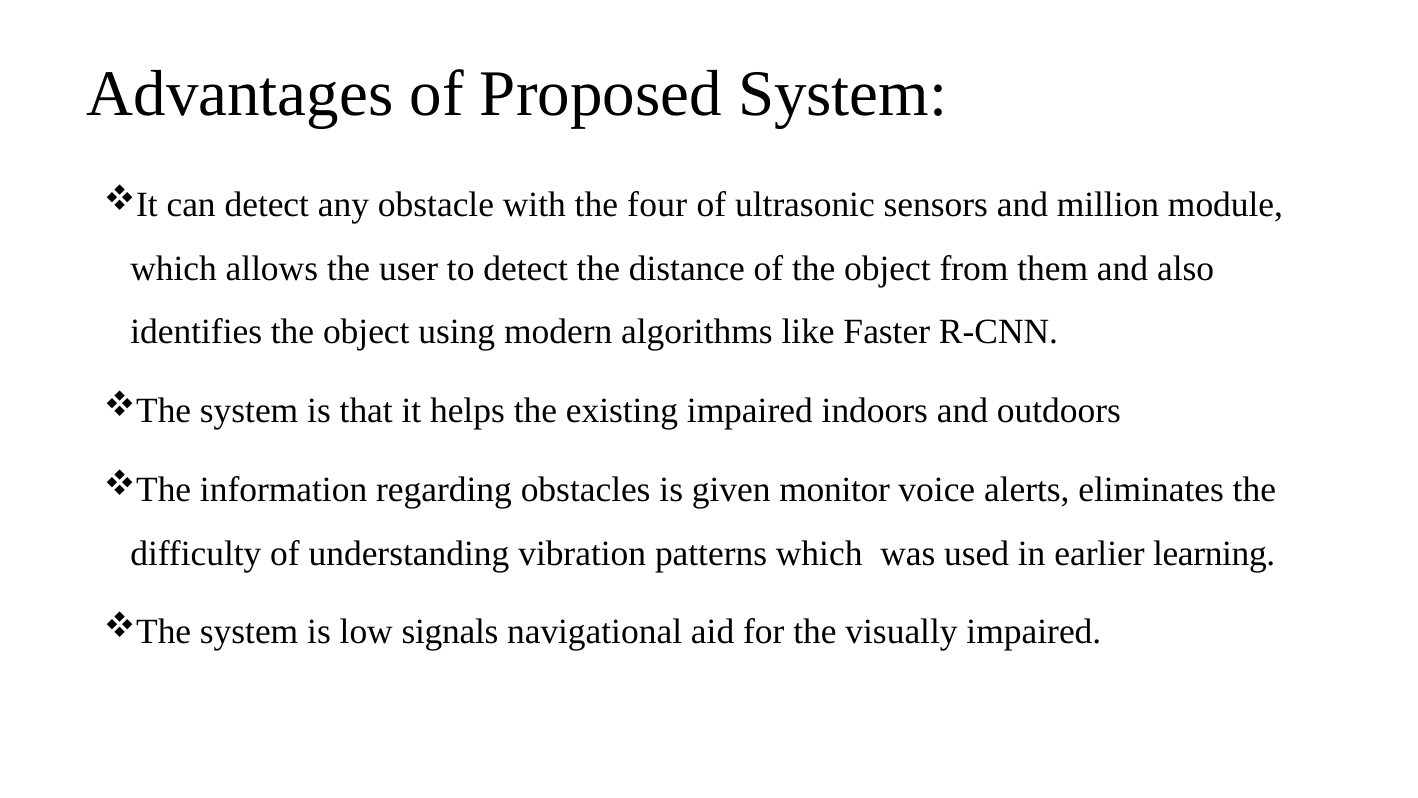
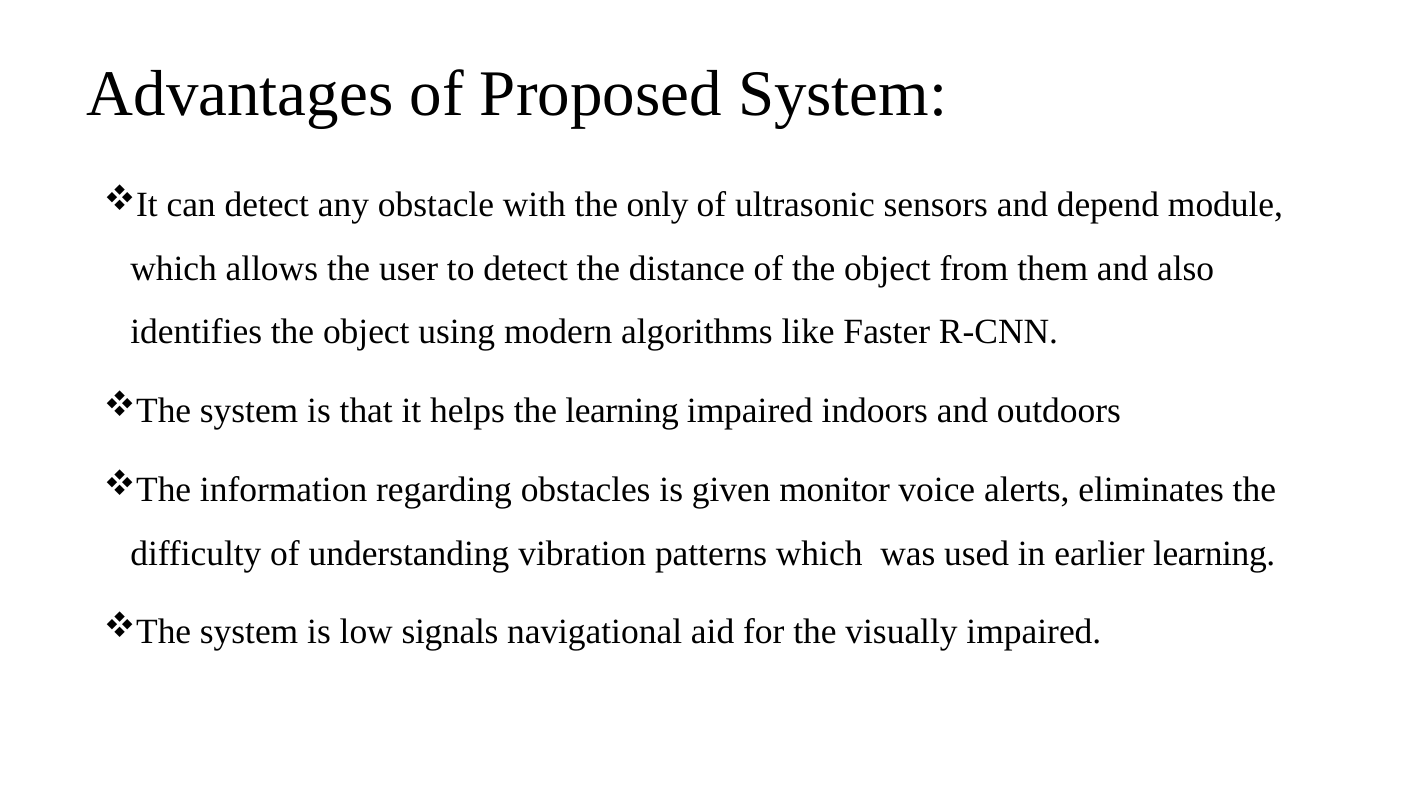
four: four -> only
million: million -> depend
the existing: existing -> learning
